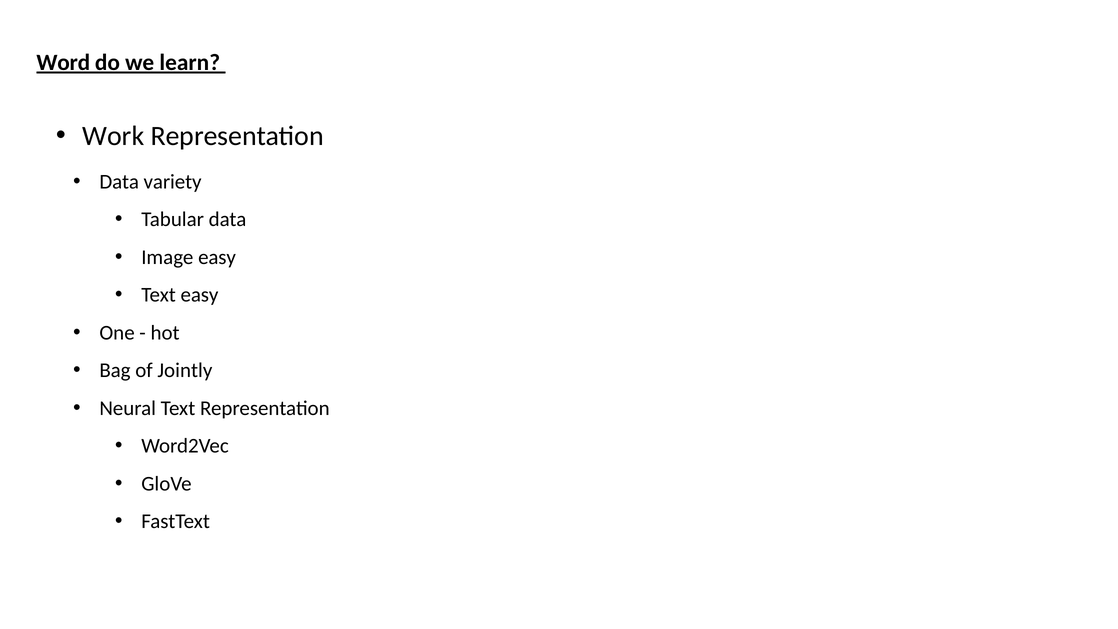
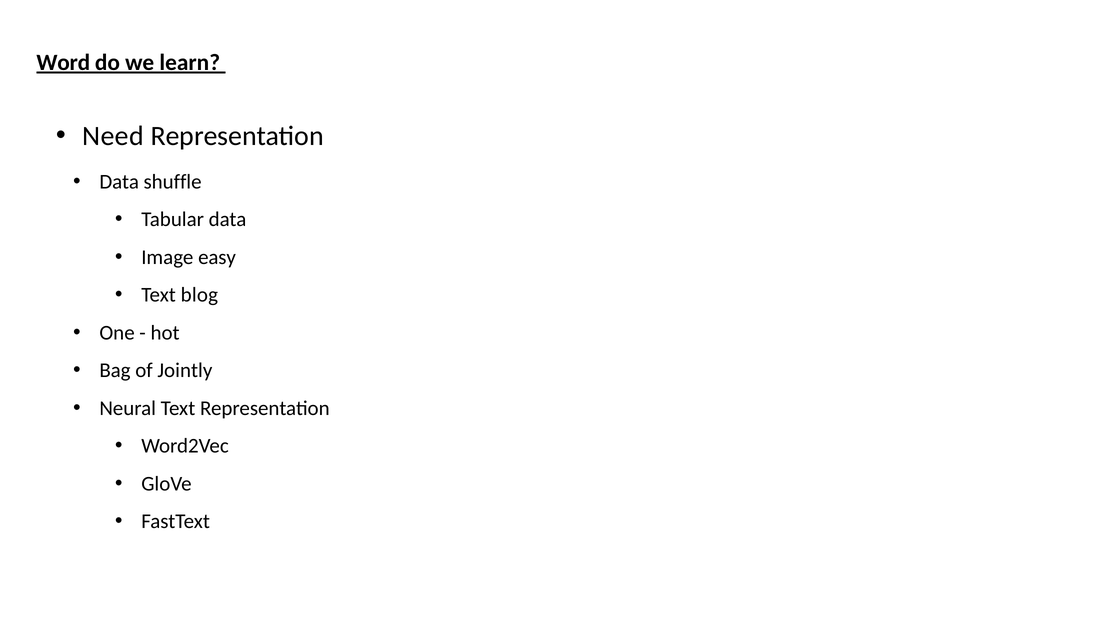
Work: Work -> Need
variety: variety -> shuffle
Text easy: easy -> blog
